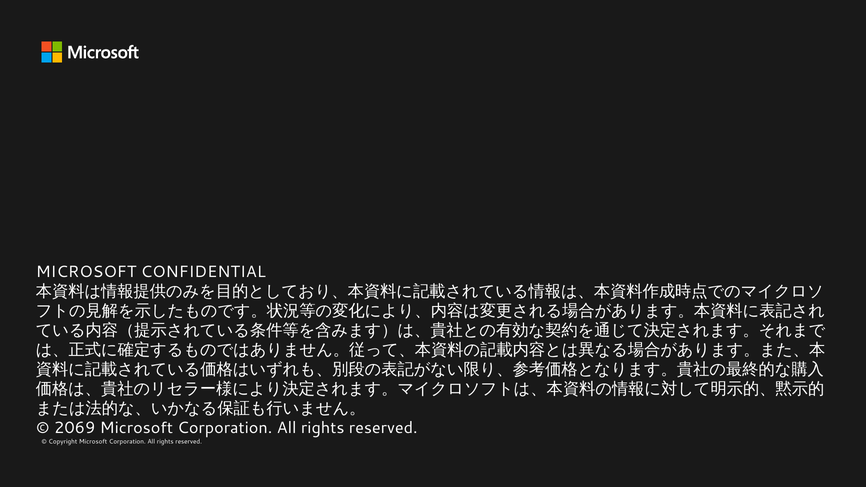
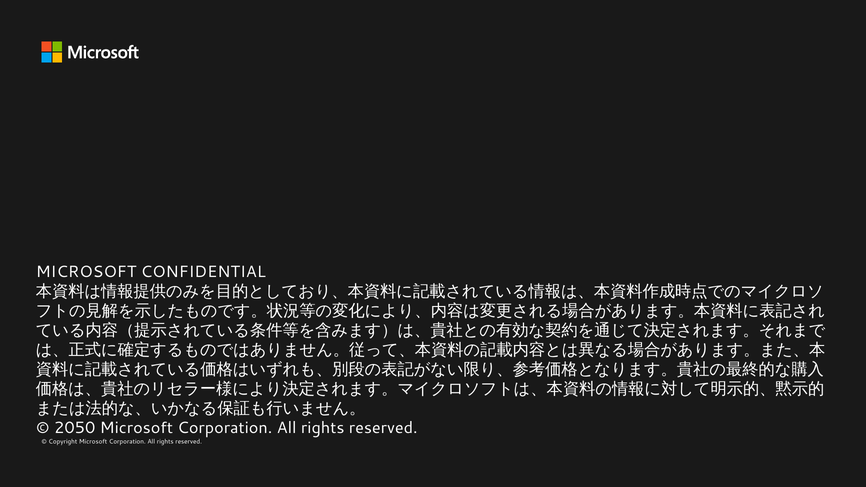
2069: 2069 -> 2050
